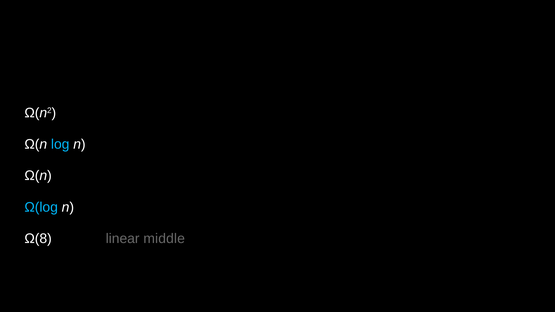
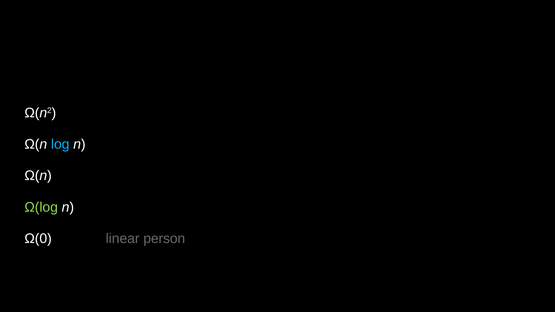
Ω(log colour: light blue -> light green
Ω(8: Ω(8 -> Ω(0
middle: middle -> person
